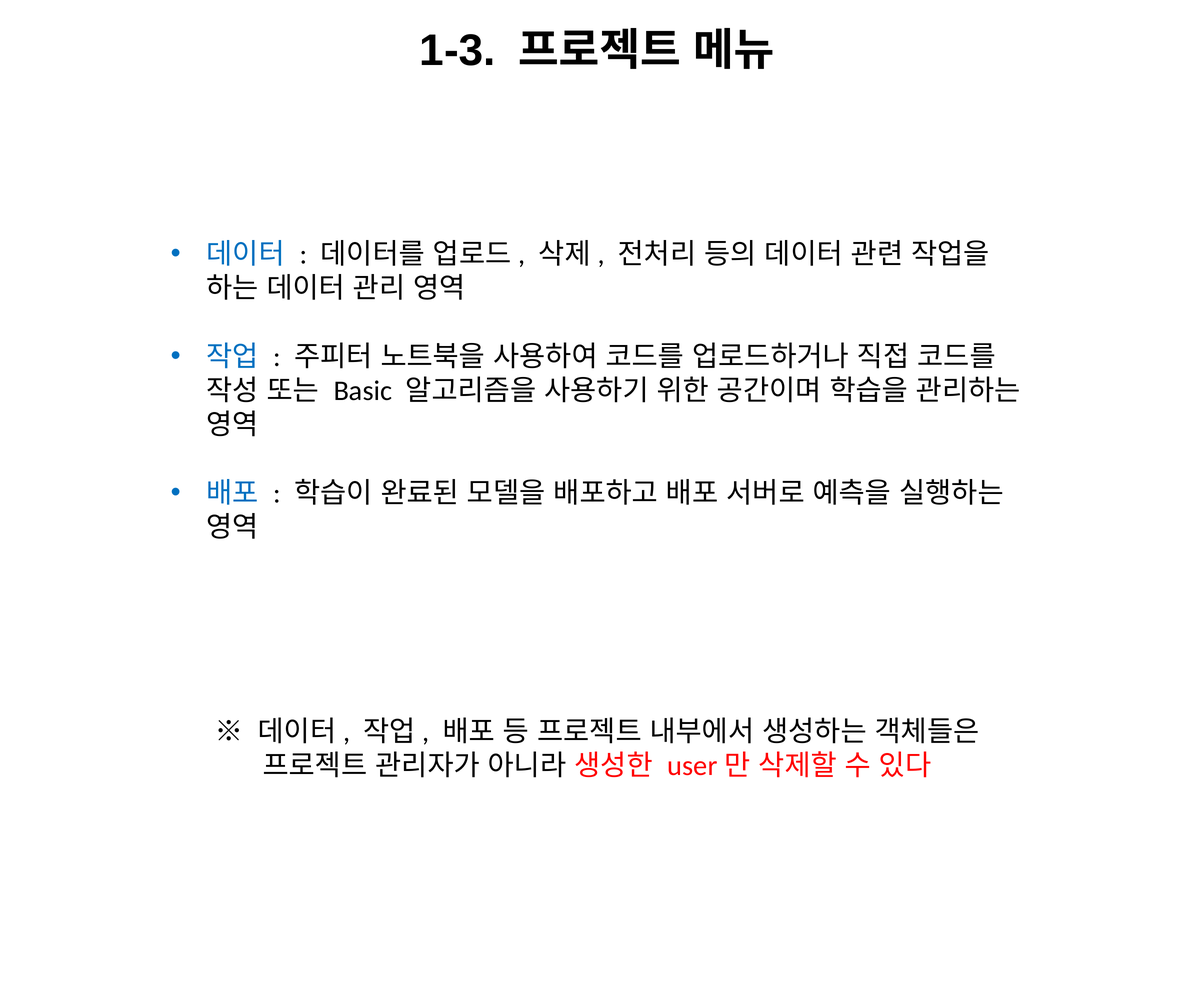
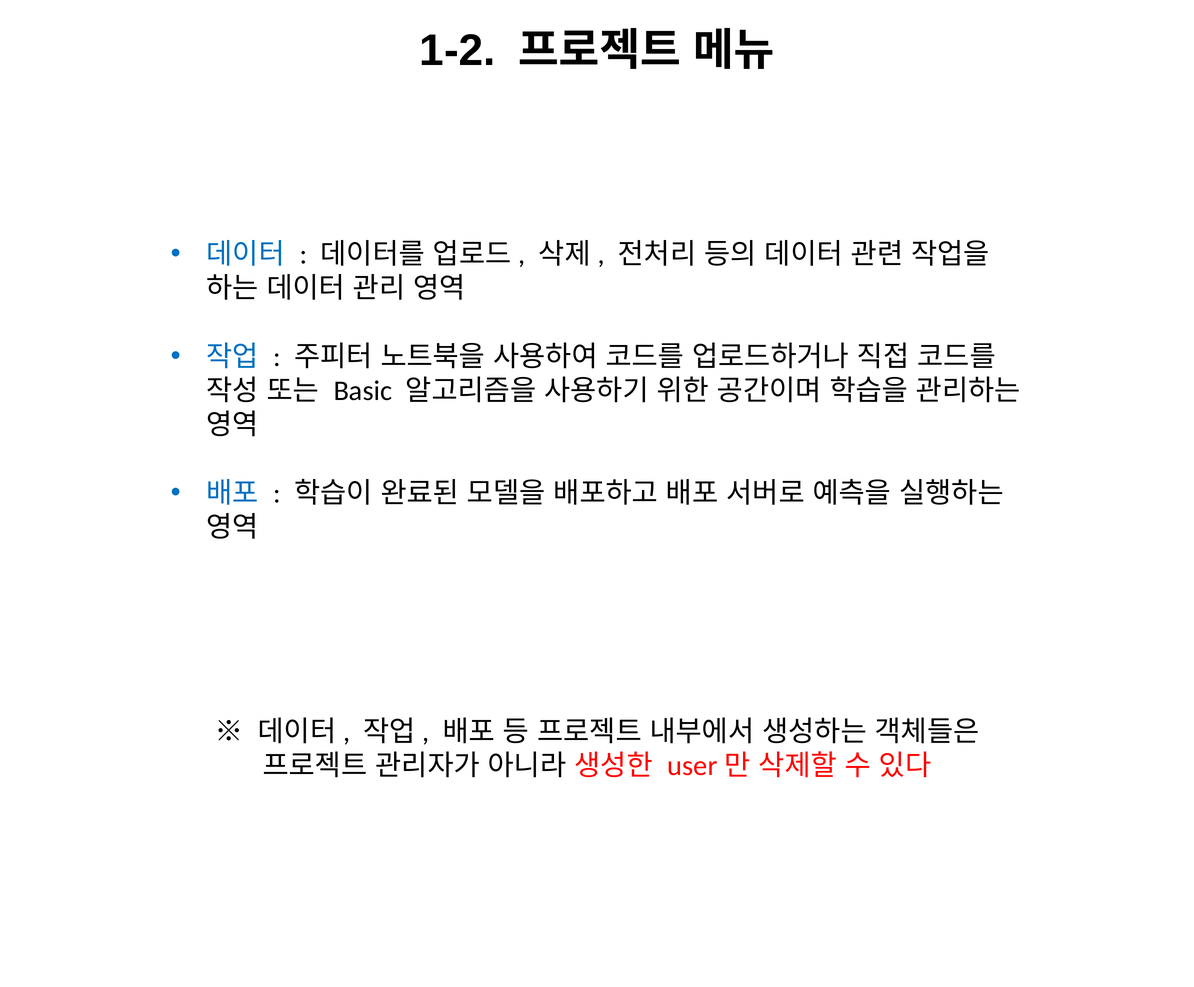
1-3: 1-3 -> 1-2
